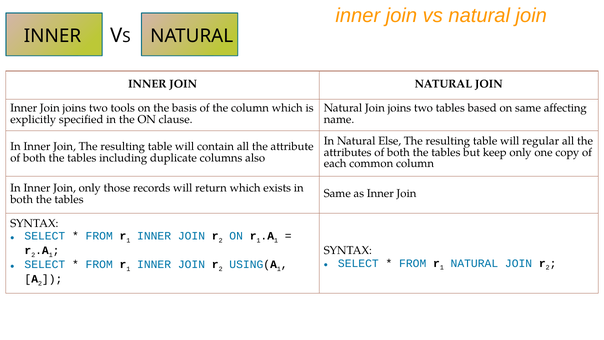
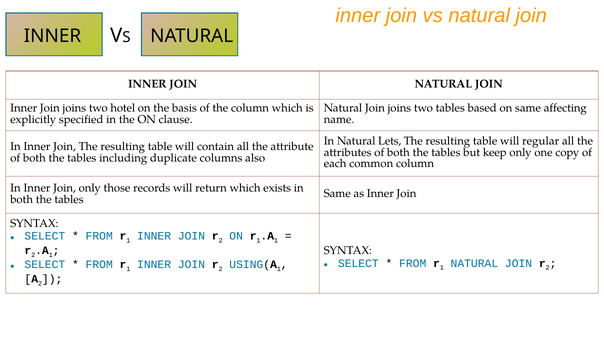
tools: tools -> hotel
Else: Else -> Lets
